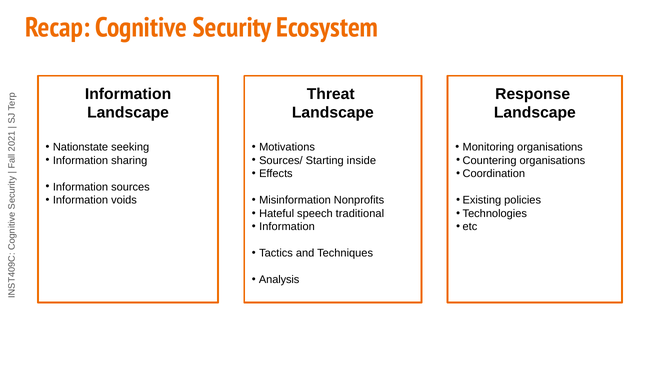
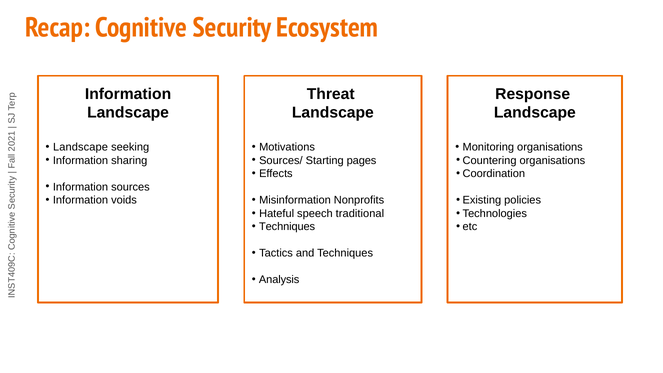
Nationstate at (81, 147): Nationstate -> Landscape
inside: inside -> pages
Information at (287, 227): Information -> Techniques
